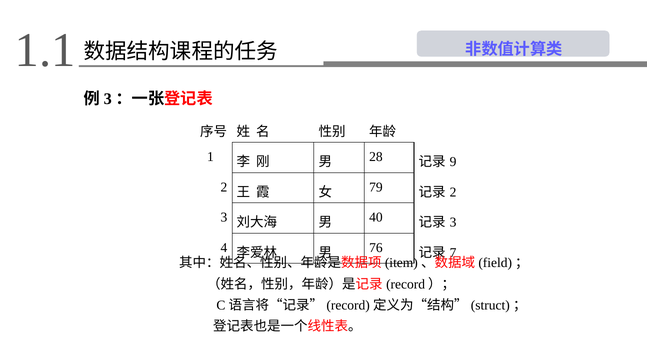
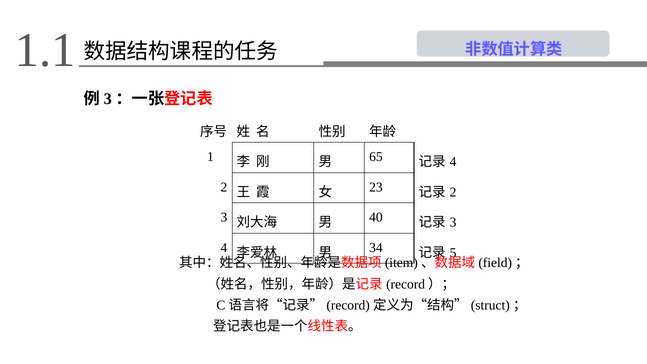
28: 28 -> 65
9 at (453, 162): 9 -> 4
79: 79 -> 23
76: 76 -> 34
7: 7 -> 5
